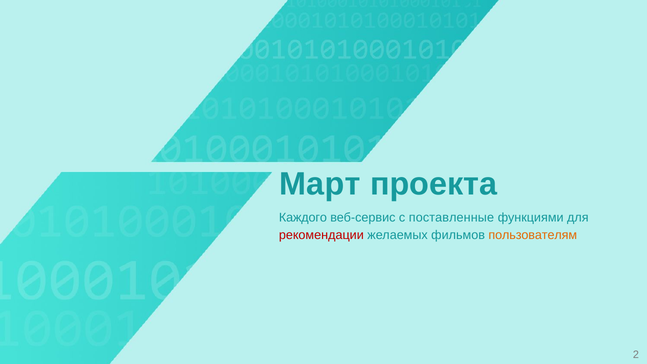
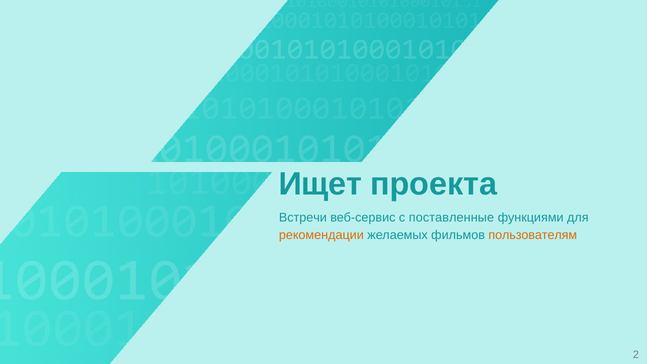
Март: Март -> Ищет
Каждого: Каждого -> Встречи
рекомендации colour: red -> orange
